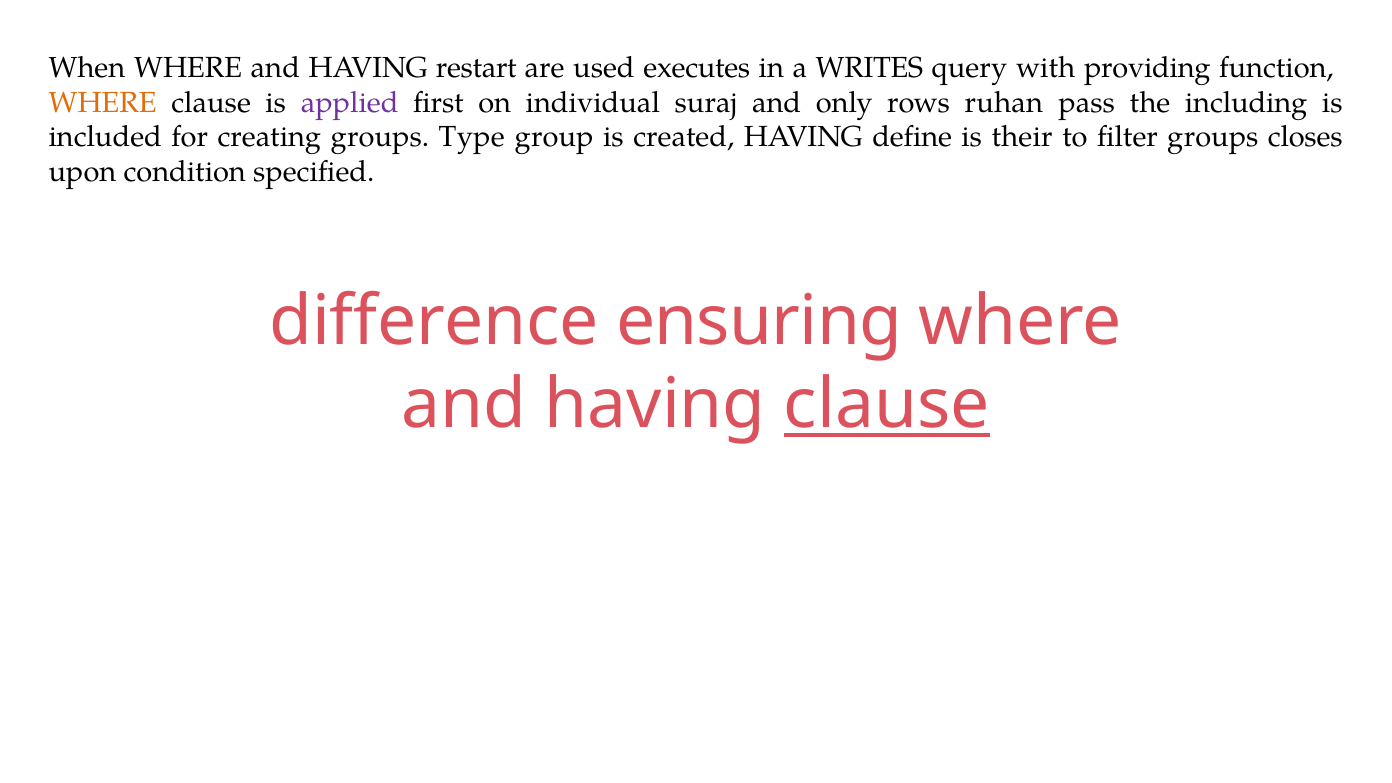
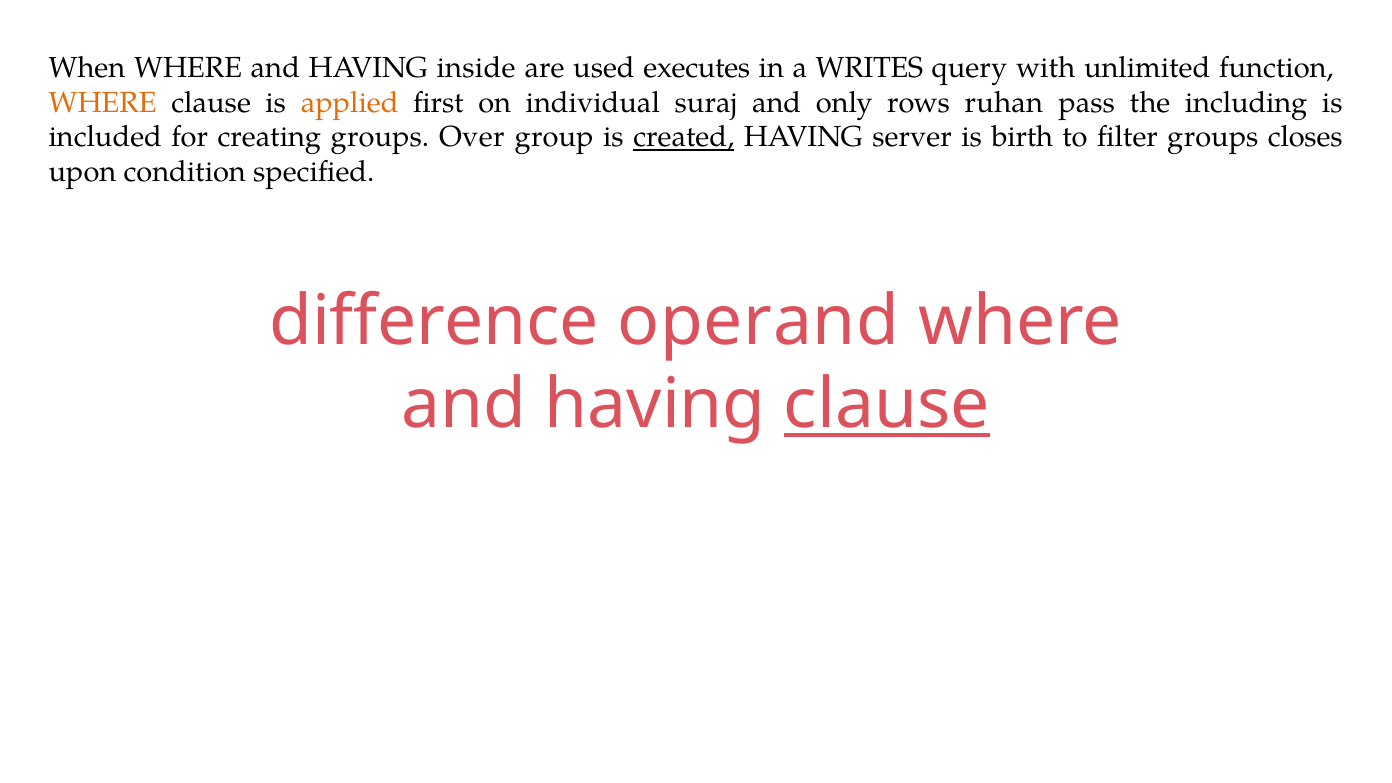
restart: restart -> inside
providing: providing -> unlimited
applied colour: purple -> orange
Type: Type -> Over
created underline: none -> present
define: define -> server
their: their -> birth
ensuring: ensuring -> operand
